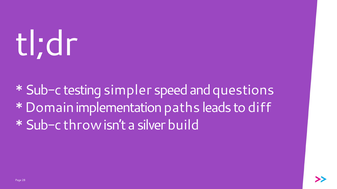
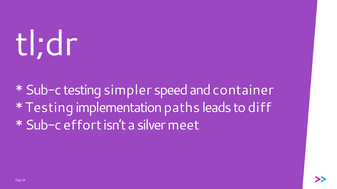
questions: questions -> container
Domain at (50, 108): Domain -> Testing
throw: throw -> effort
build: build -> meet
